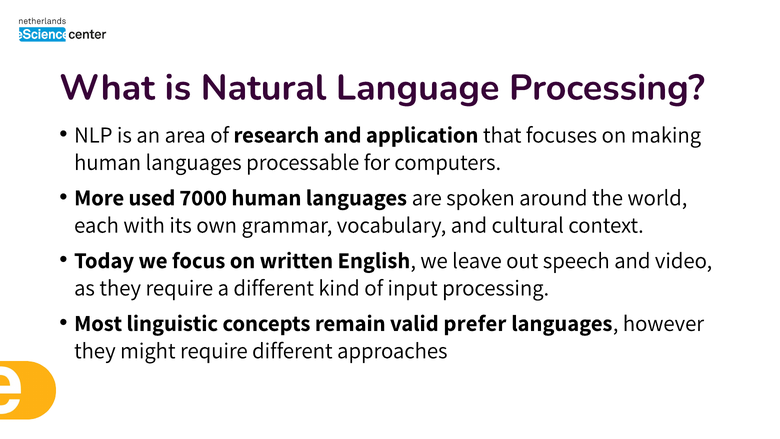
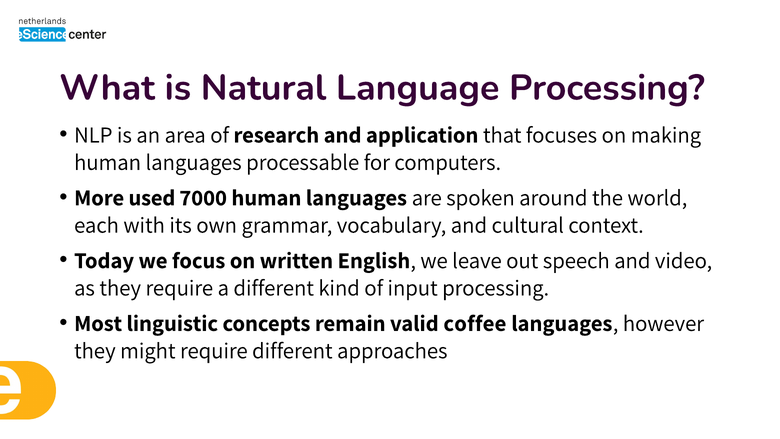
prefer: prefer -> coffee
